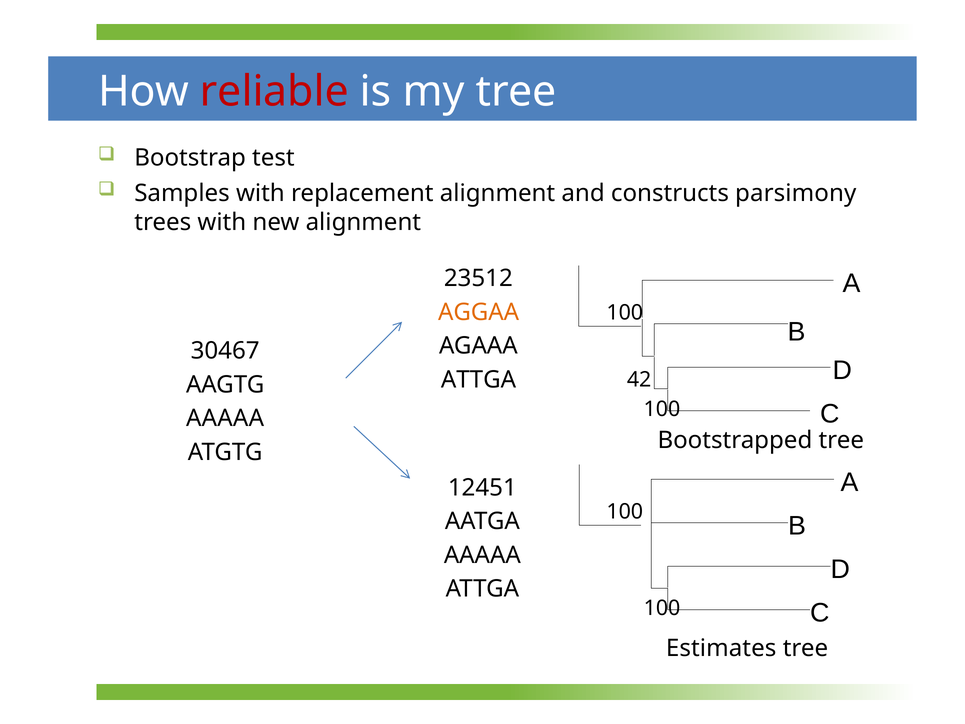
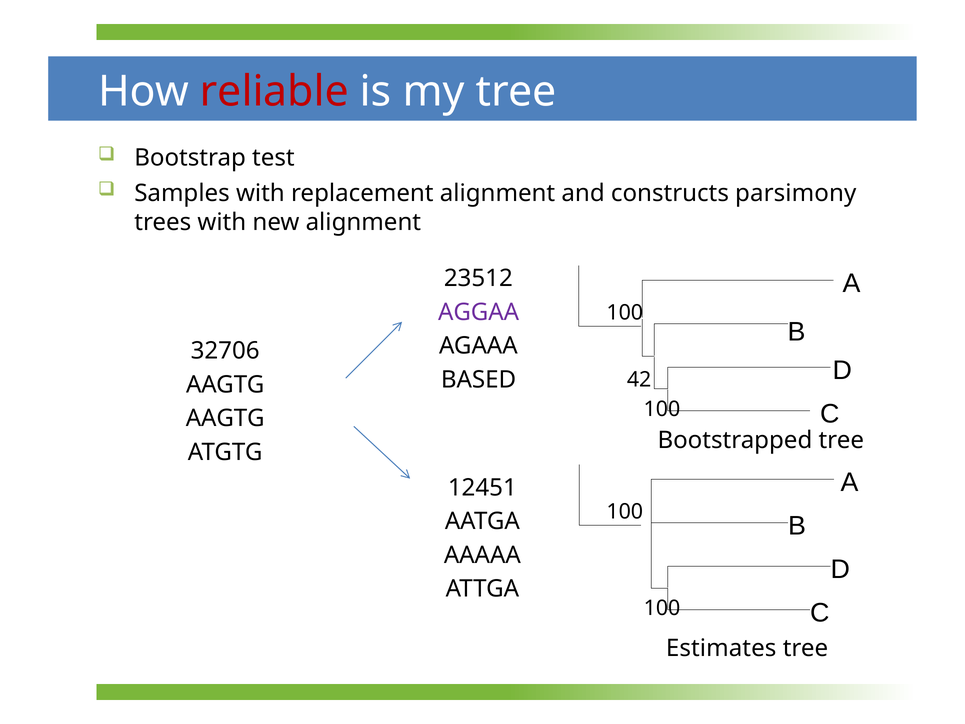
AGGAA colour: orange -> purple
30467: 30467 -> 32706
ATTGA at (479, 380): ATTGA -> BASED
AAAAA at (225, 418): AAAAA -> AAGTG
